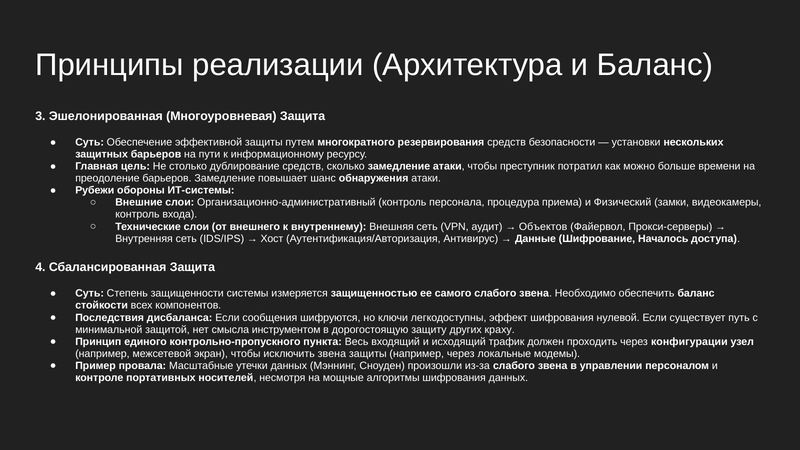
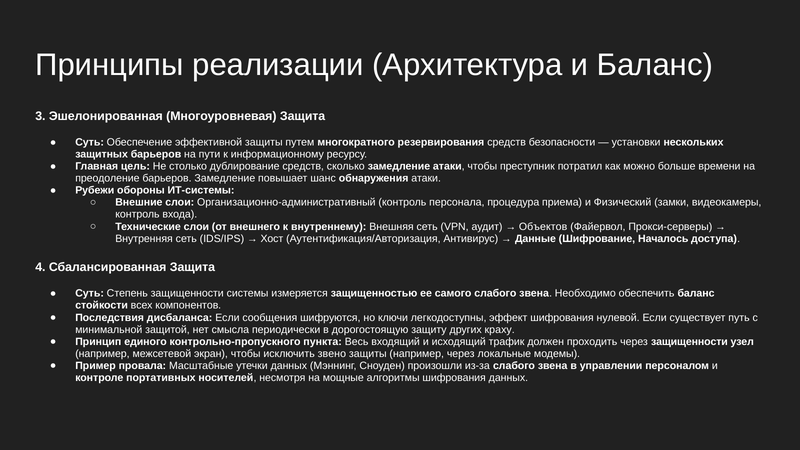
инструментом: инструментом -> периодически
через конфигурации: конфигурации -> защищенности
исключить звена: звена -> звено
